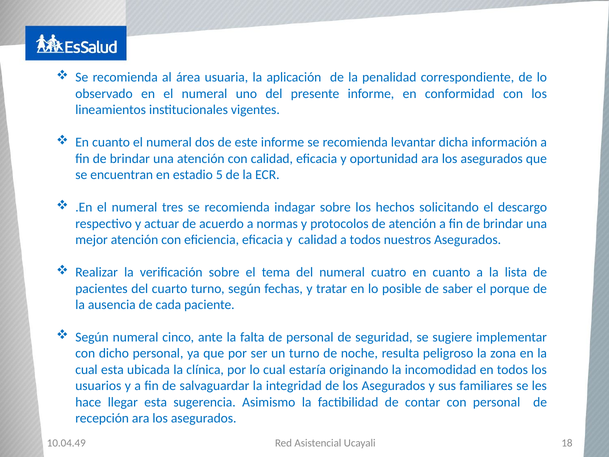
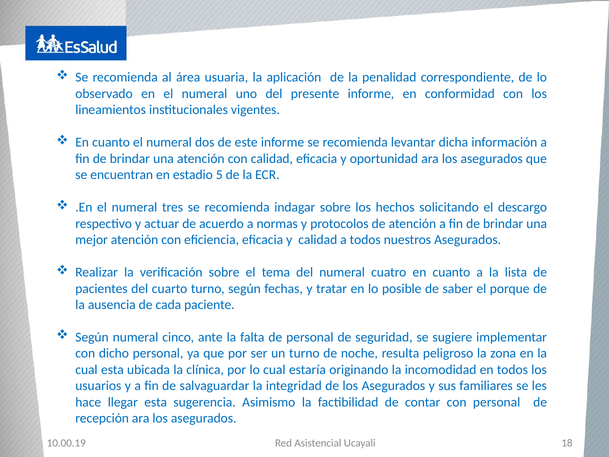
10.04.49: 10.04.49 -> 10.00.19
